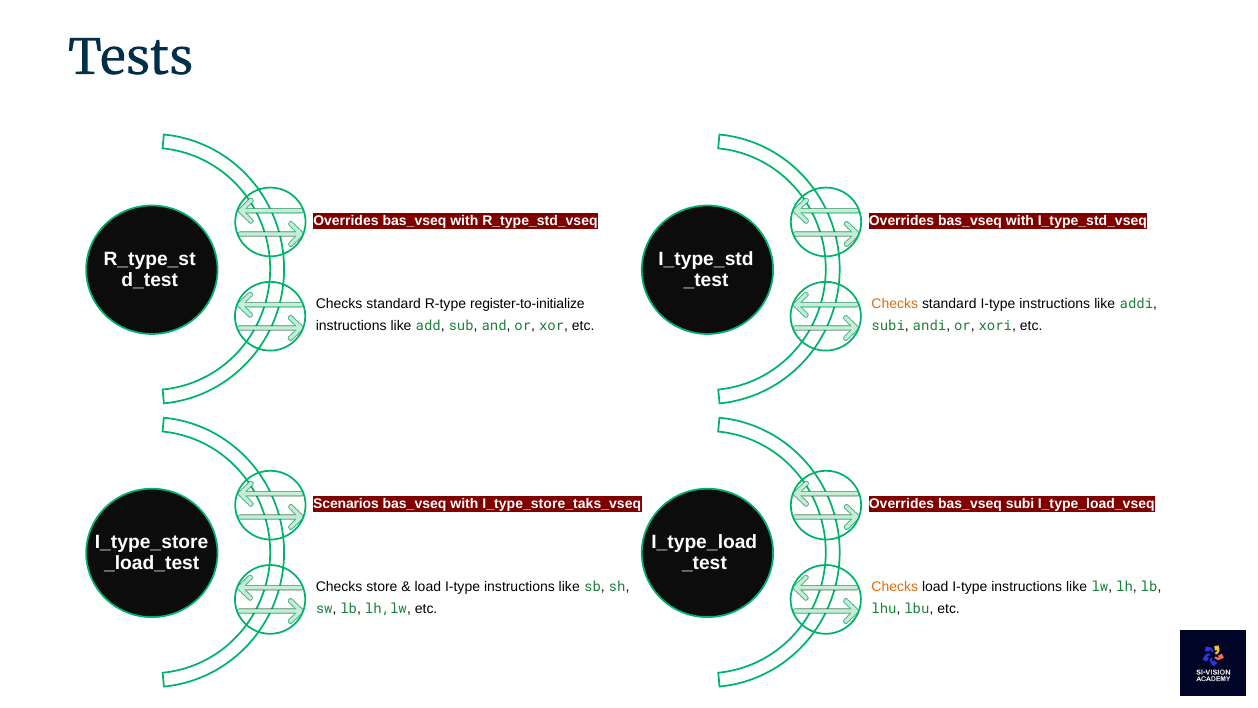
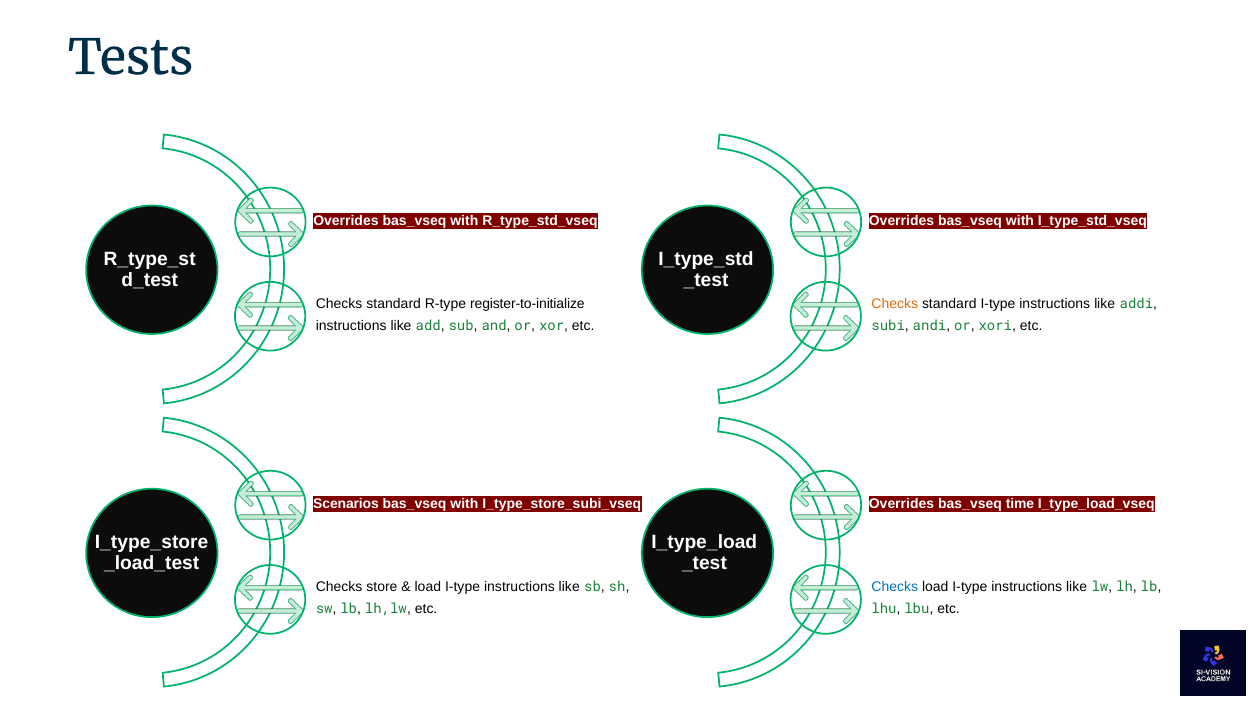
I_type_store_taks_vseq: I_type_store_taks_vseq -> I_type_store_subi_vseq
bas_vseq subi: subi -> time
Checks at (895, 587) colour: orange -> blue
